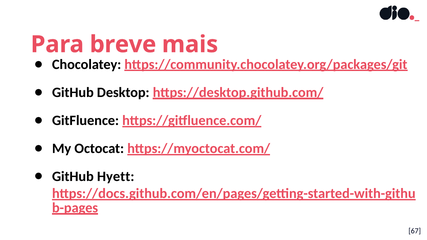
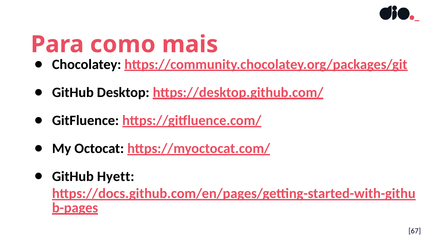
breve: breve -> como
